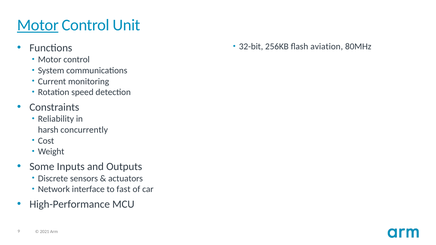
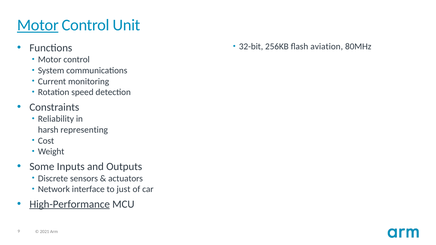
concurrently: concurrently -> representing
fast: fast -> just
High-Performance underline: none -> present
